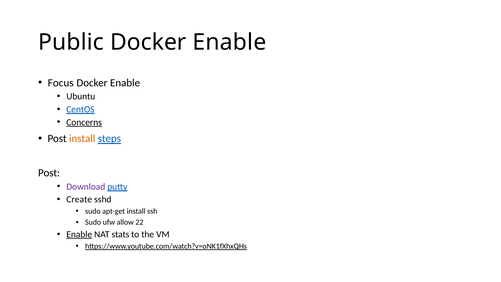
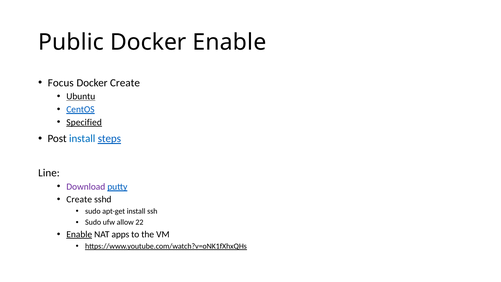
Enable at (125, 83): Enable -> Create
Ubuntu underline: none -> present
Concerns: Concerns -> Specified
install at (82, 139) colour: orange -> blue
Post at (49, 173): Post -> Line
stats: stats -> apps
